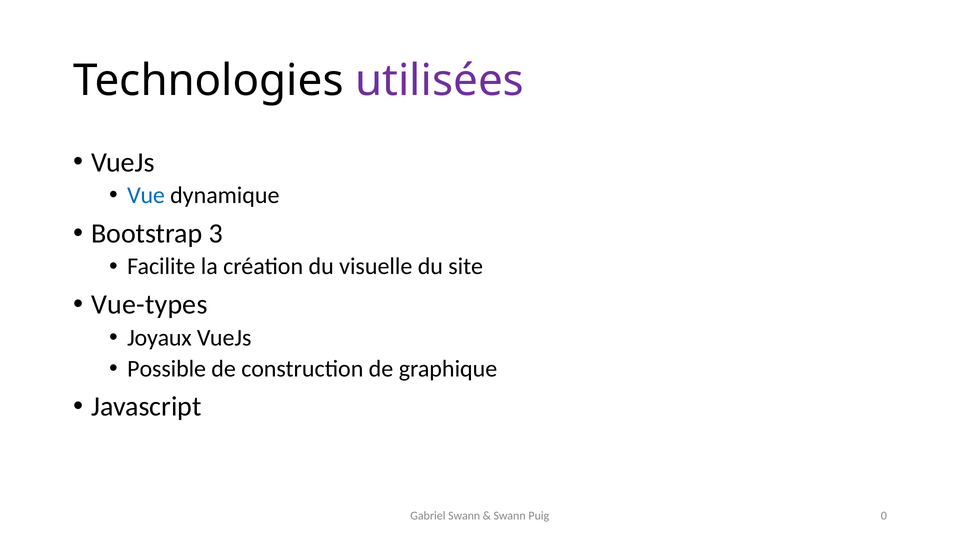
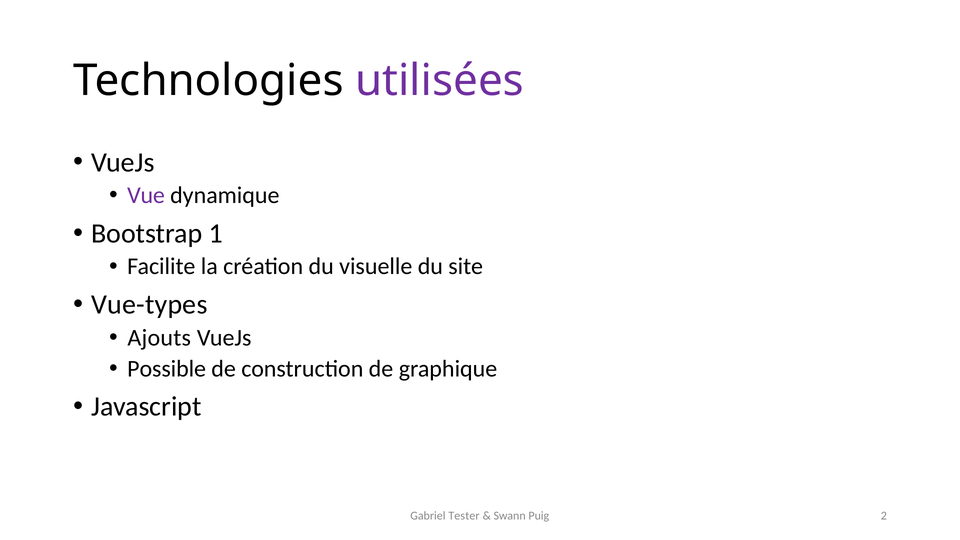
Vue colour: blue -> purple
3: 3 -> 1
Joyaux: Joyaux -> Ajouts
Gabriel Swann: Swann -> Tester
0: 0 -> 2
